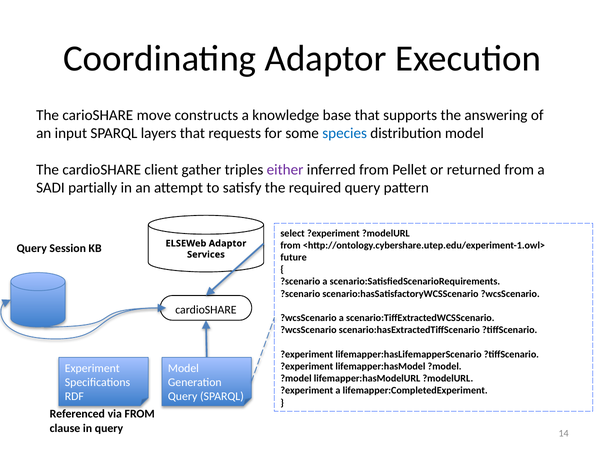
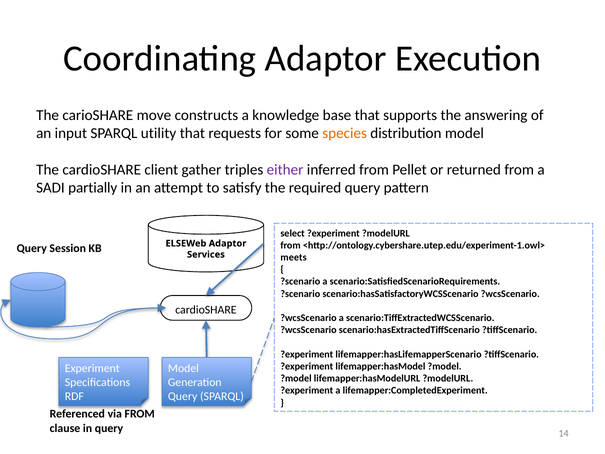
layers: layers -> utility
species colour: blue -> orange
future: future -> meets
